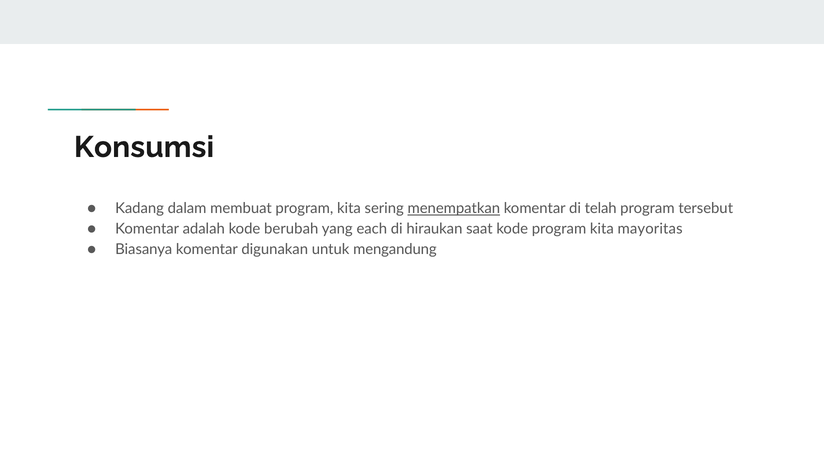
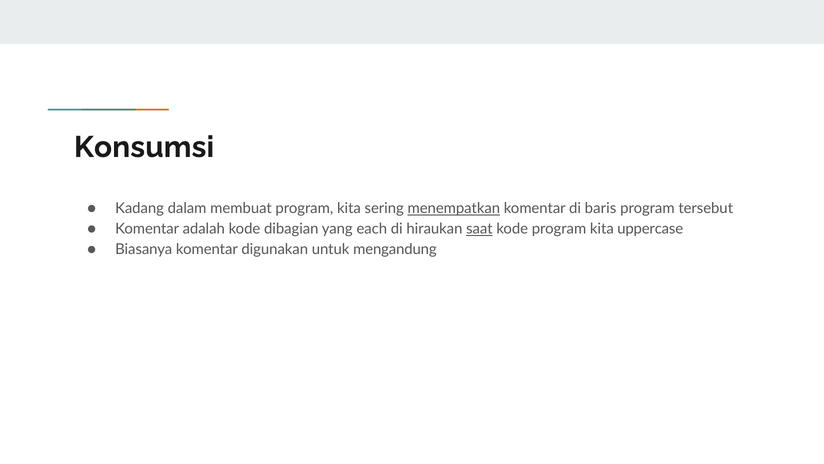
telah: telah -> baris
berubah: berubah -> dibagian
saat underline: none -> present
mayoritas: mayoritas -> uppercase
